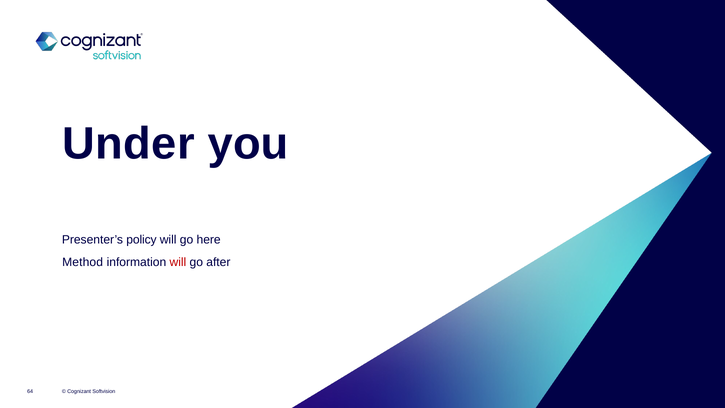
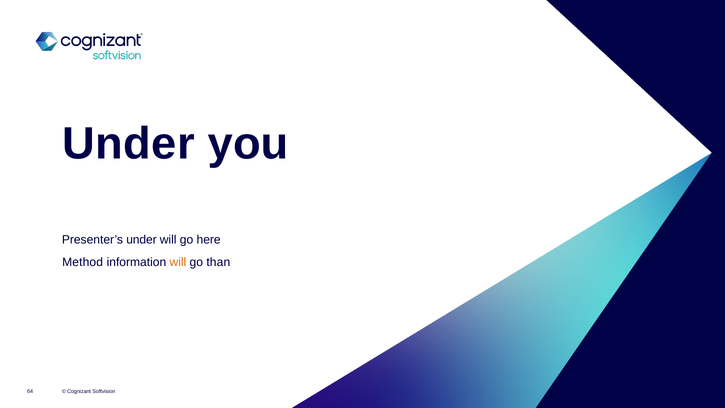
Presenter’s policy: policy -> under
will at (178, 262) colour: red -> orange
after: after -> than
